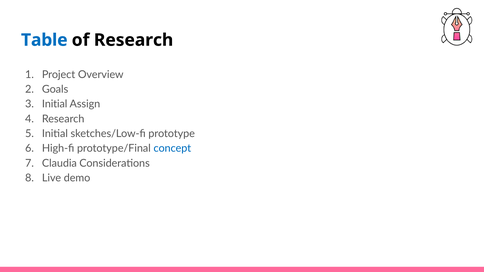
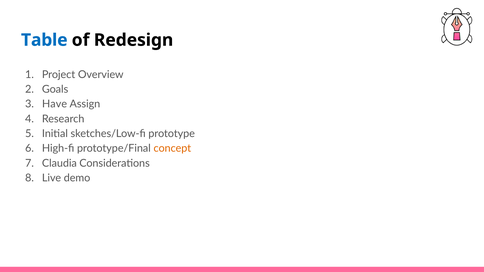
of Research: Research -> Redesign
Initial at (55, 104): Initial -> Have
concept colour: blue -> orange
